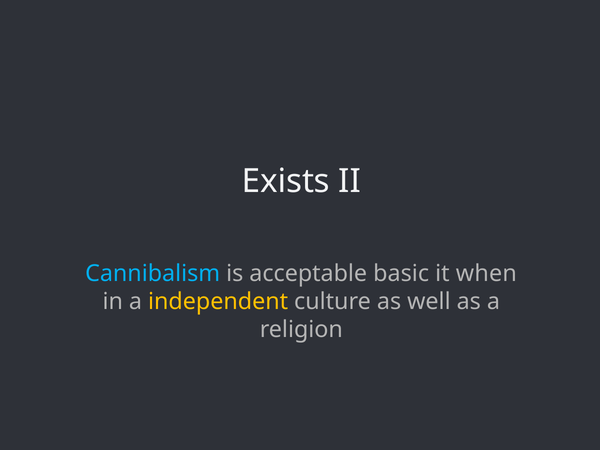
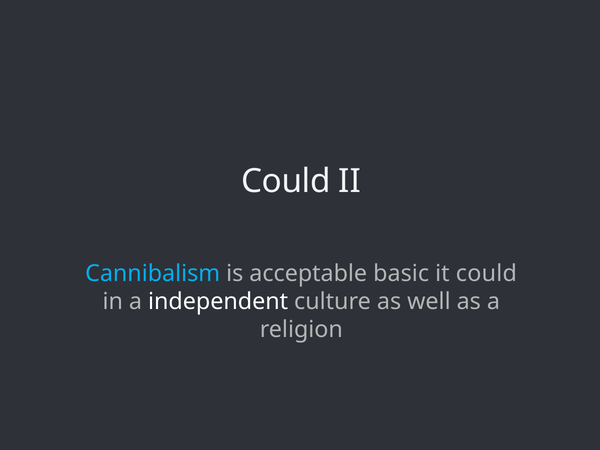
Exists at (286, 181): Exists -> Could
it when: when -> could
independent colour: yellow -> white
